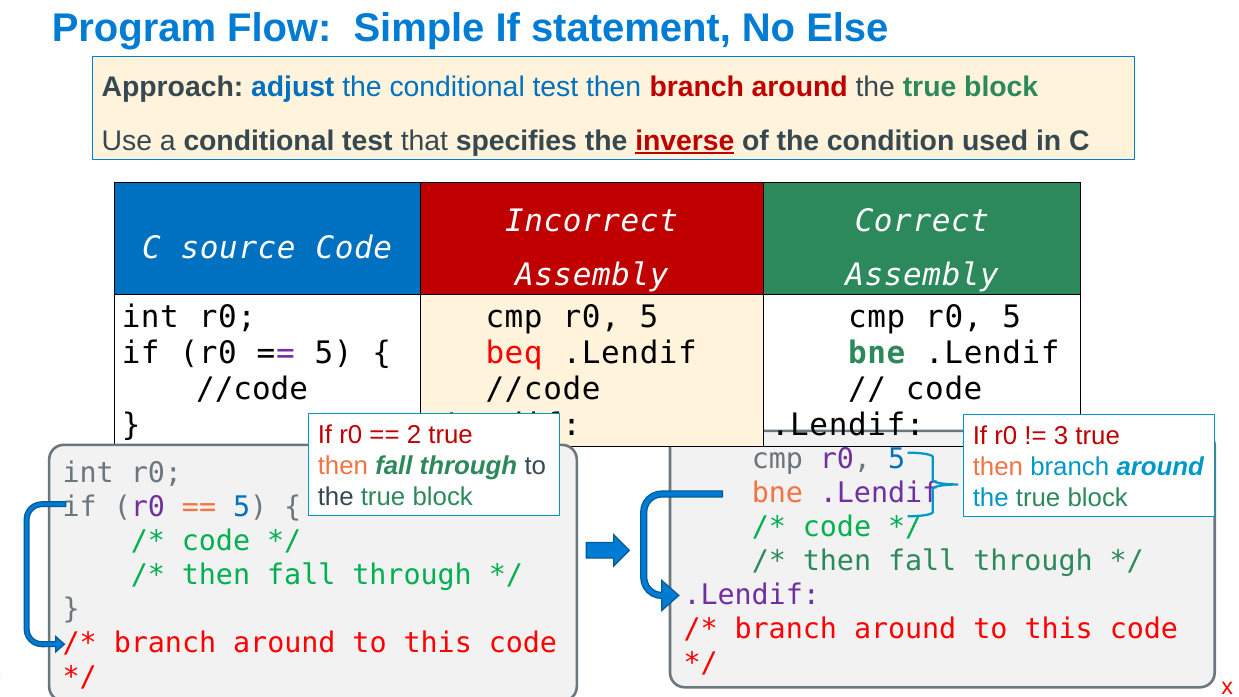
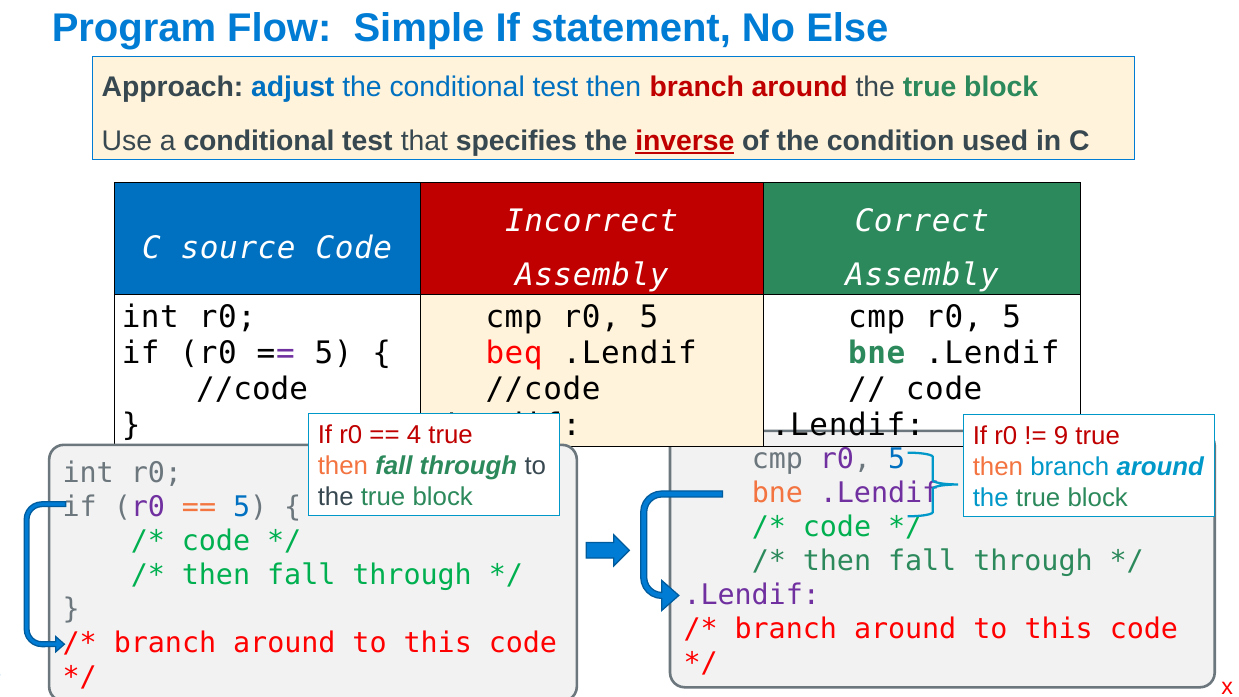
2: 2 -> 4
3: 3 -> 9
